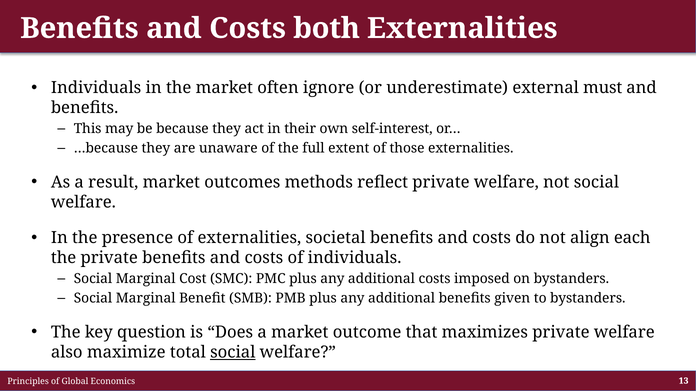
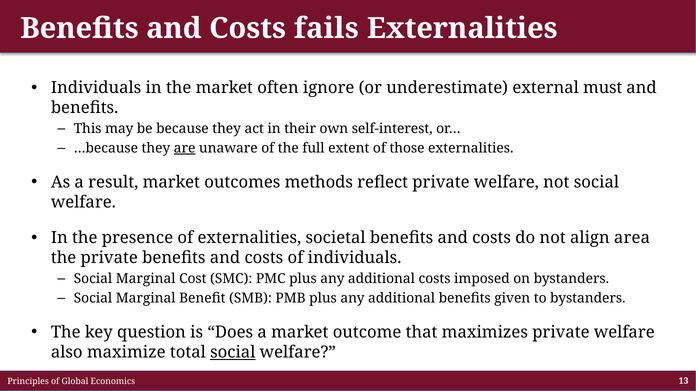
both: both -> fails
are underline: none -> present
each: each -> area
